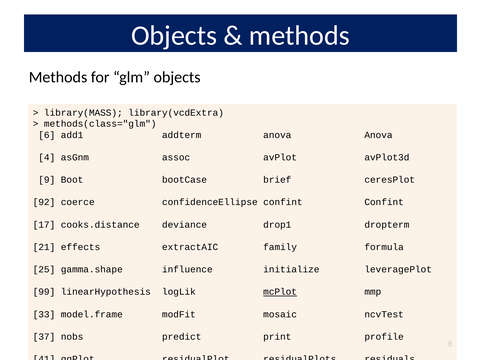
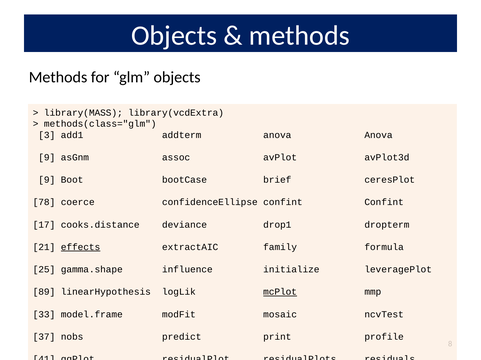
6: 6 -> 3
4 at (47, 158): 4 -> 9
92: 92 -> 78
effects underline: none -> present
99: 99 -> 89
